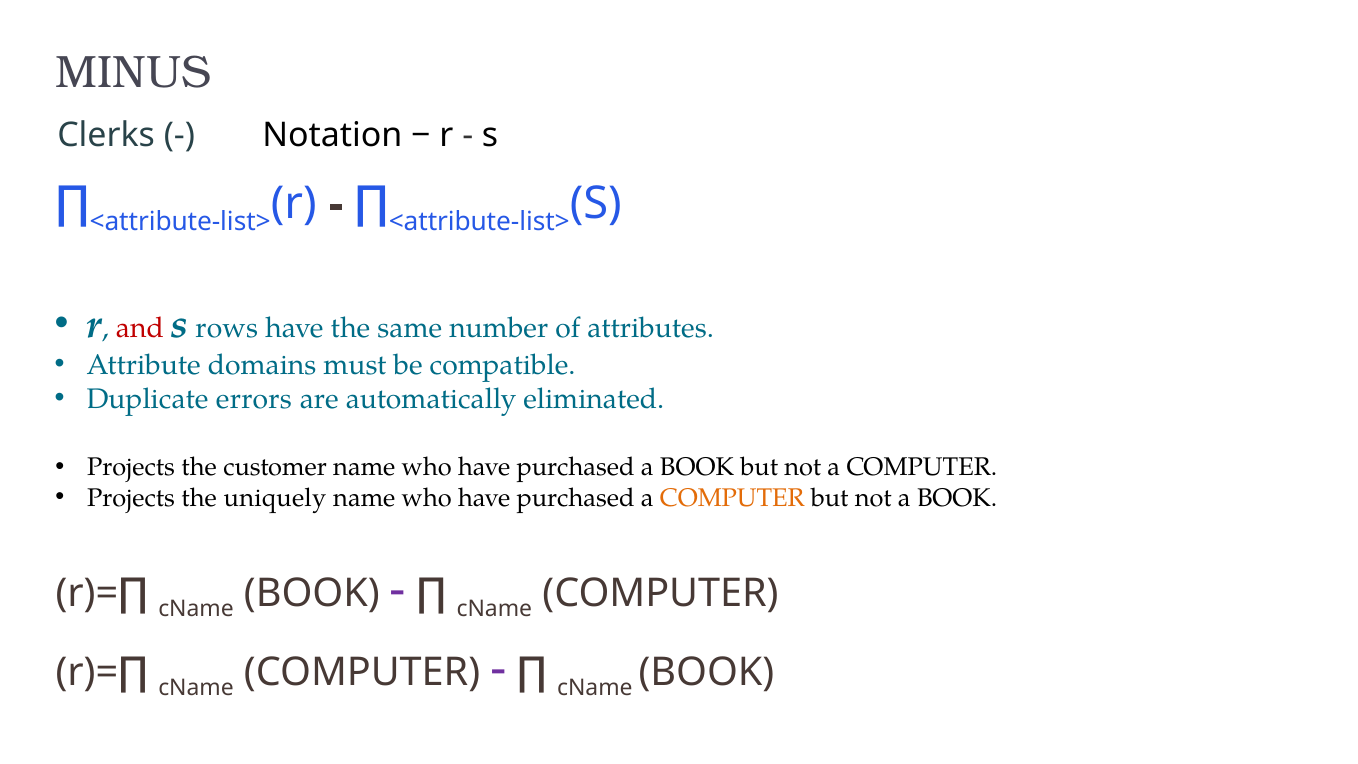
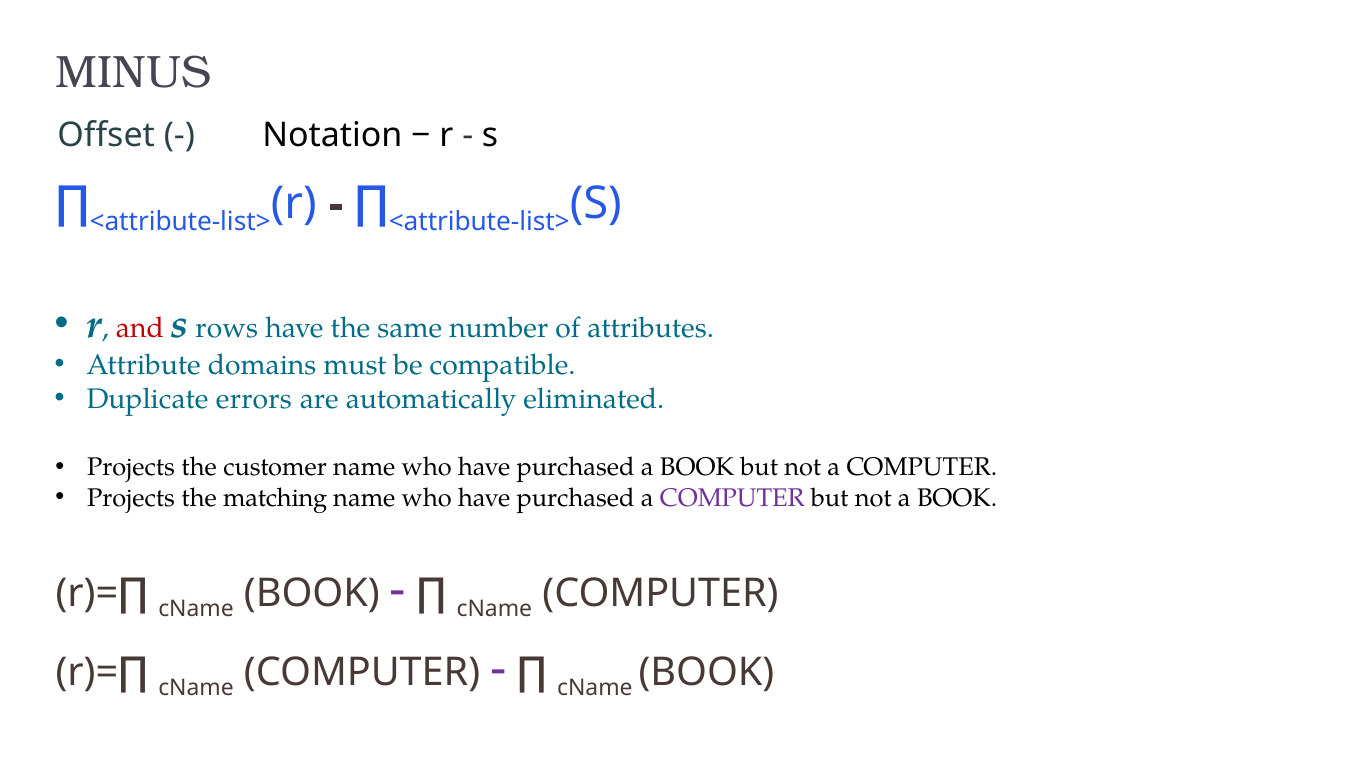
Clerks: Clerks -> Offset
uniquely: uniquely -> matching
COMPUTER at (732, 498) colour: orange -> purple
